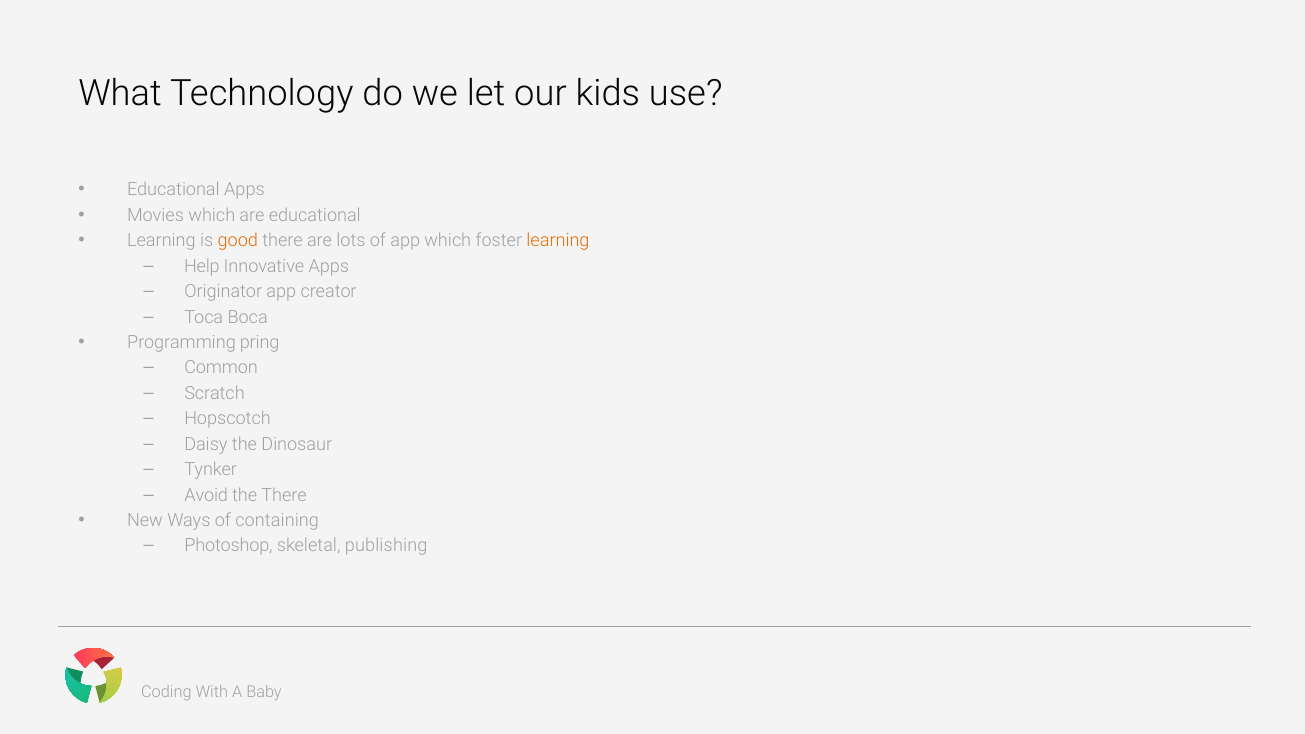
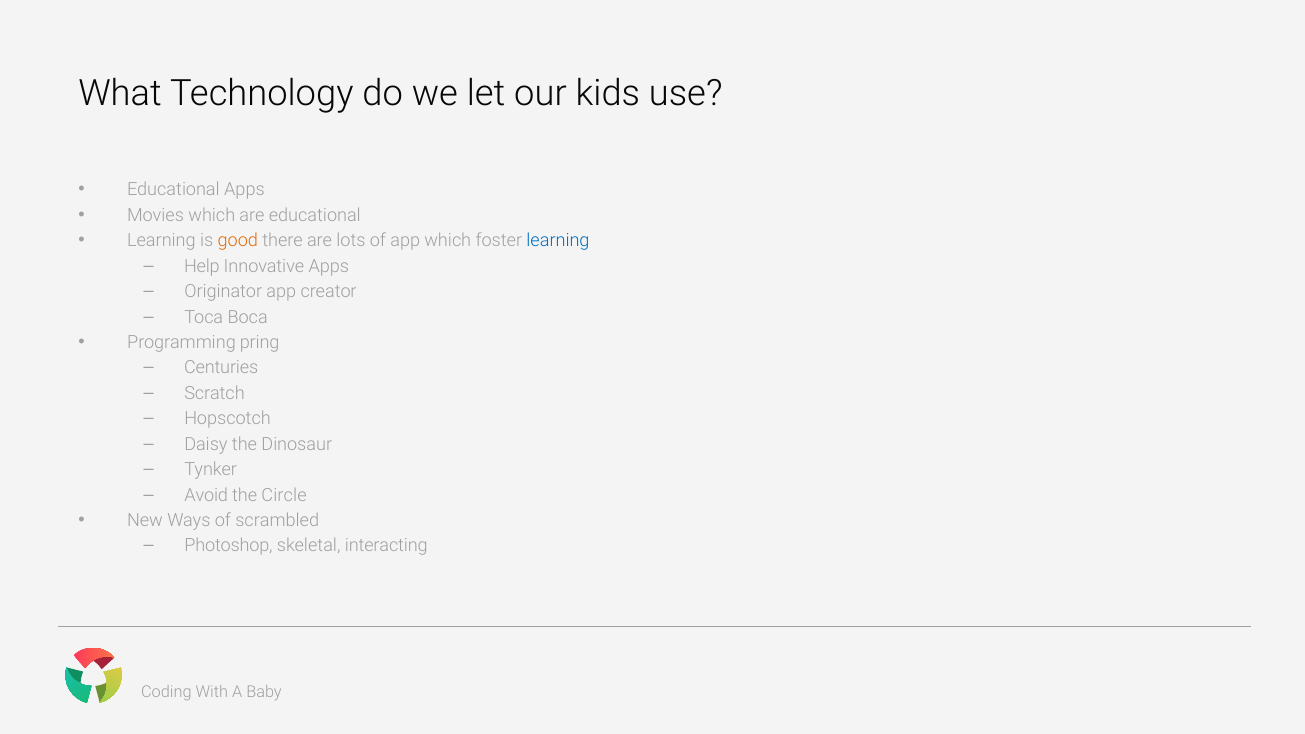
learning at (558, 241) colour: orange -> blue
Common: Common -> Centuries
the There: There -> Circle
containing: containing -> scrambled
publishing: publishing -> interacting
